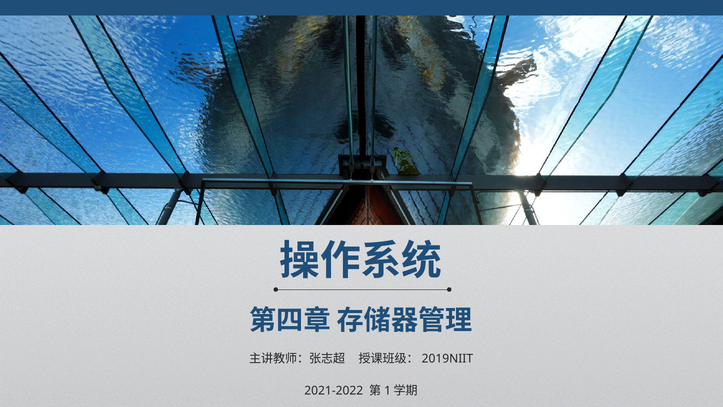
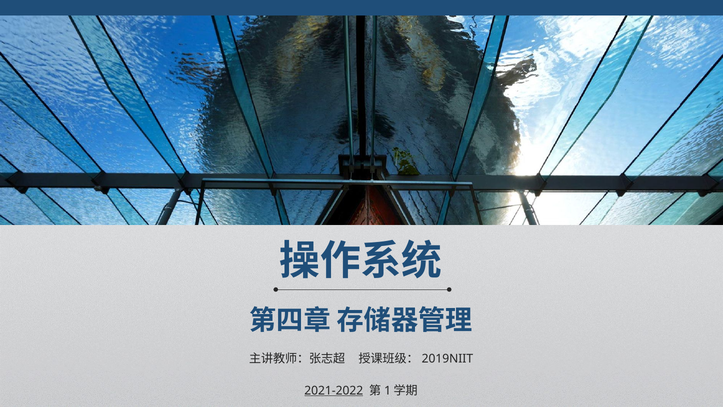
2021-2022 underline: none -> present
